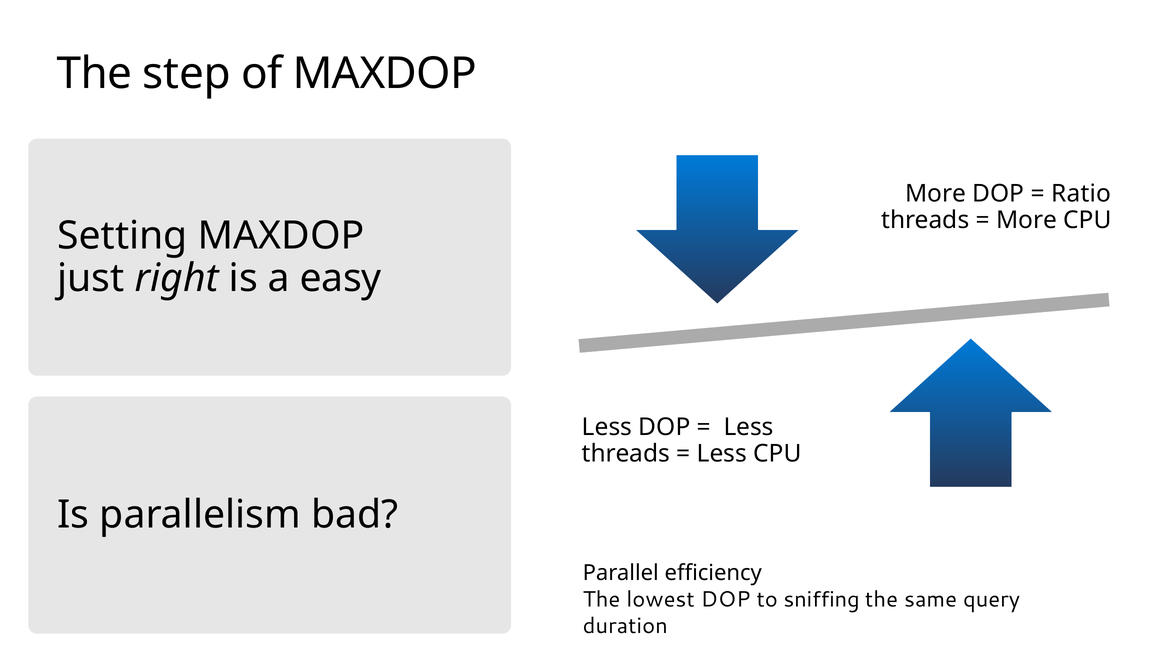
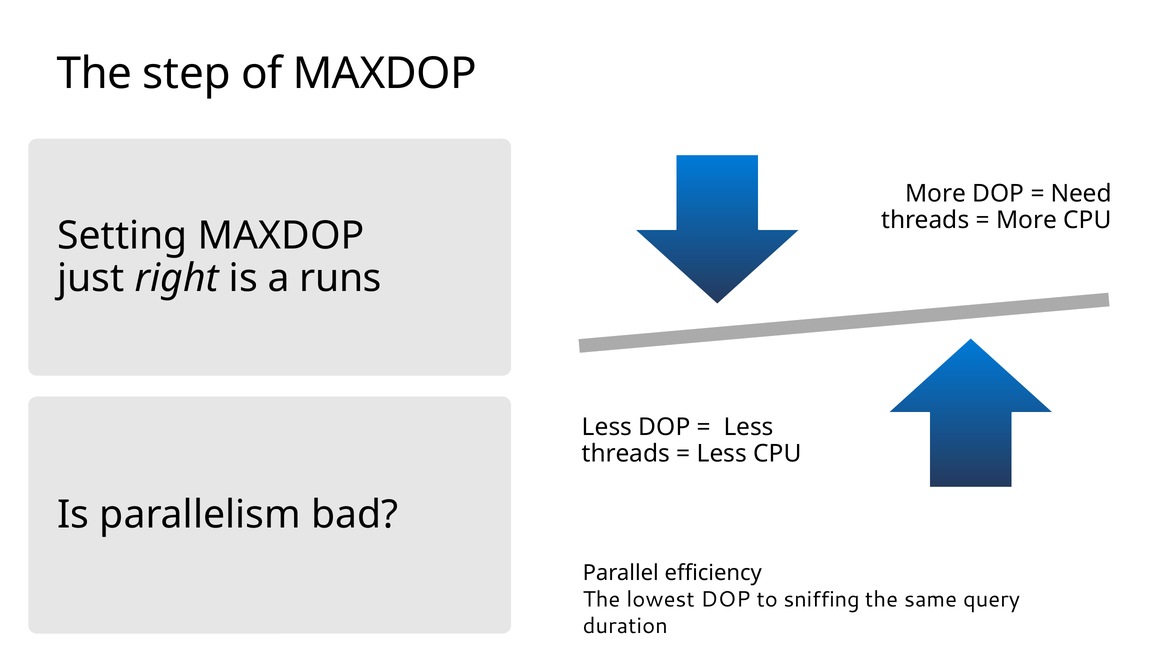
Ratio: Ratio -> Need
easy: easy -> runs
